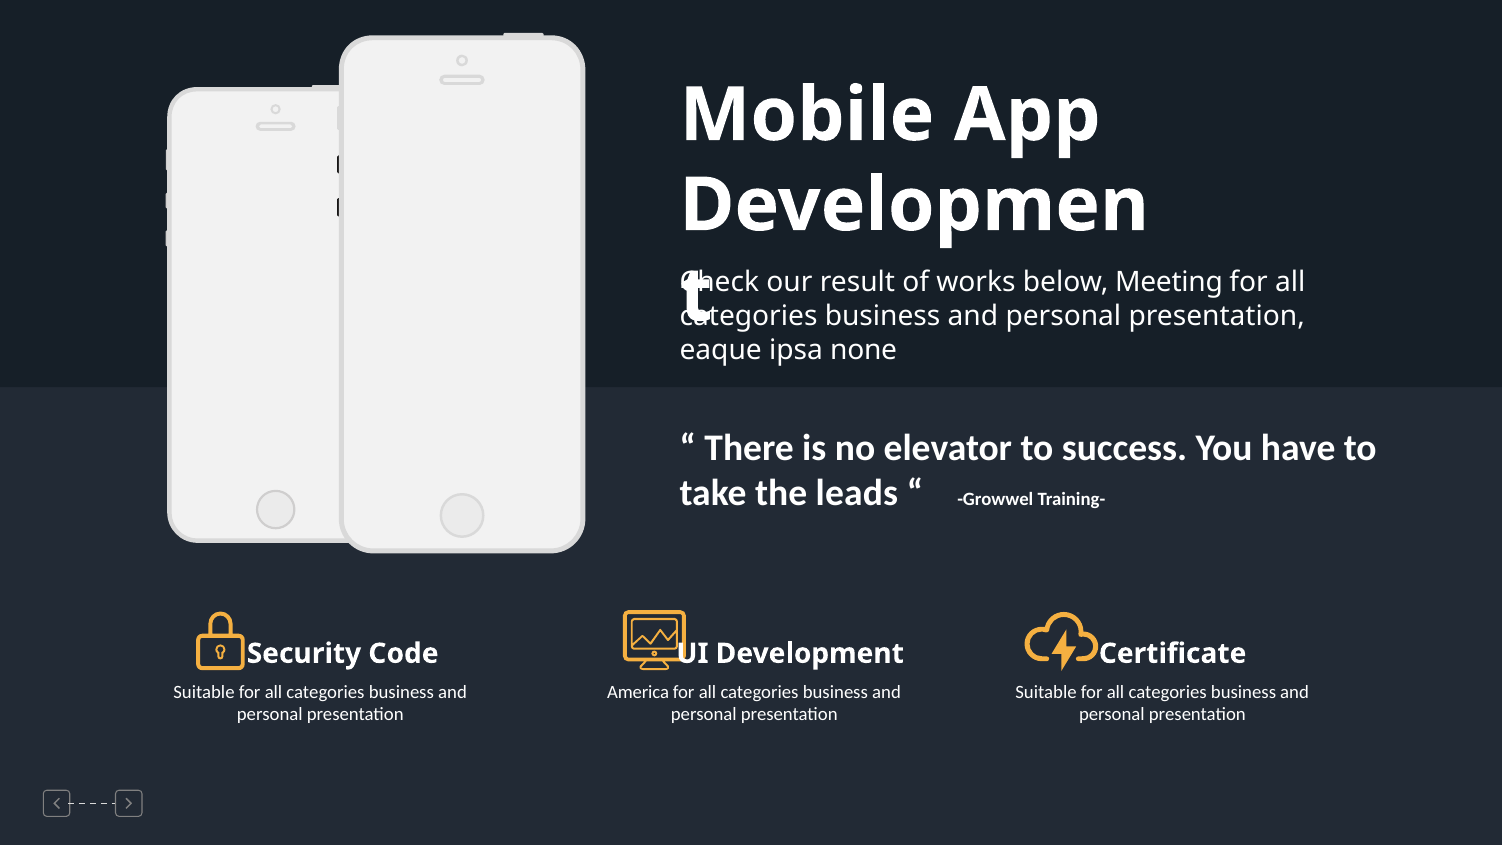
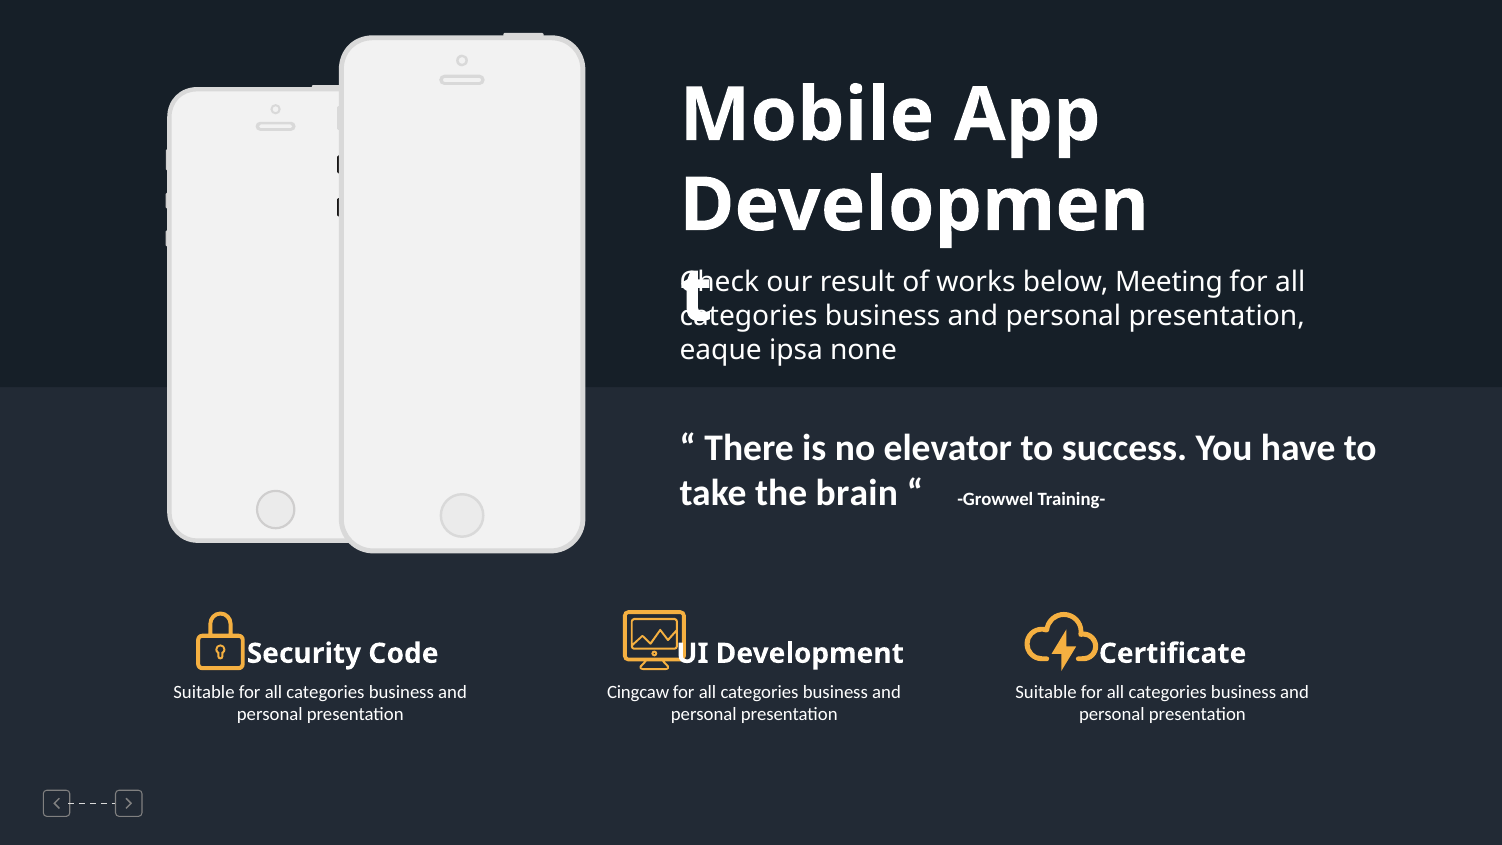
leads: leads -> brain
America: America -> Cingcaw
